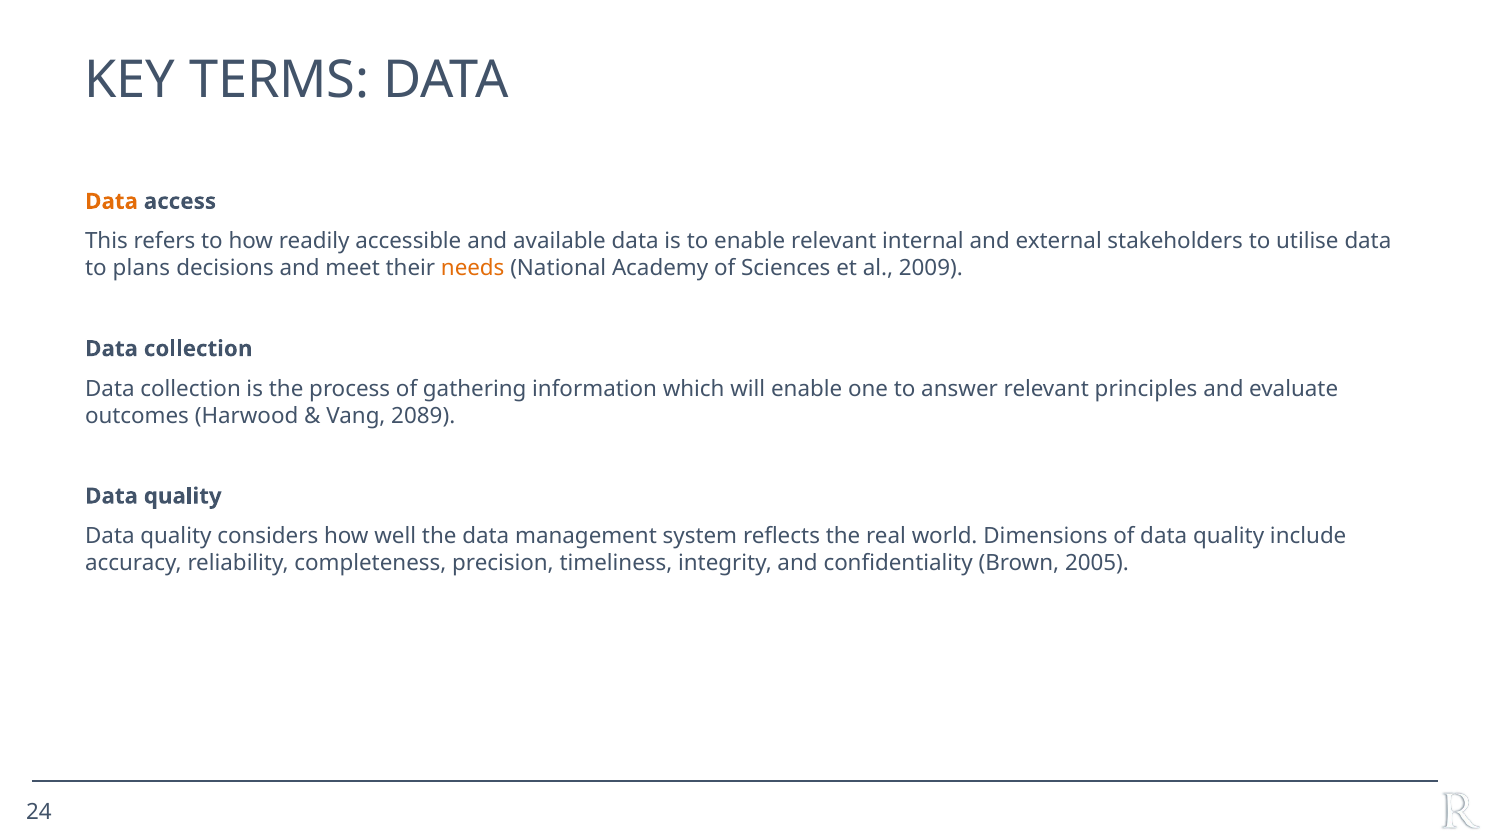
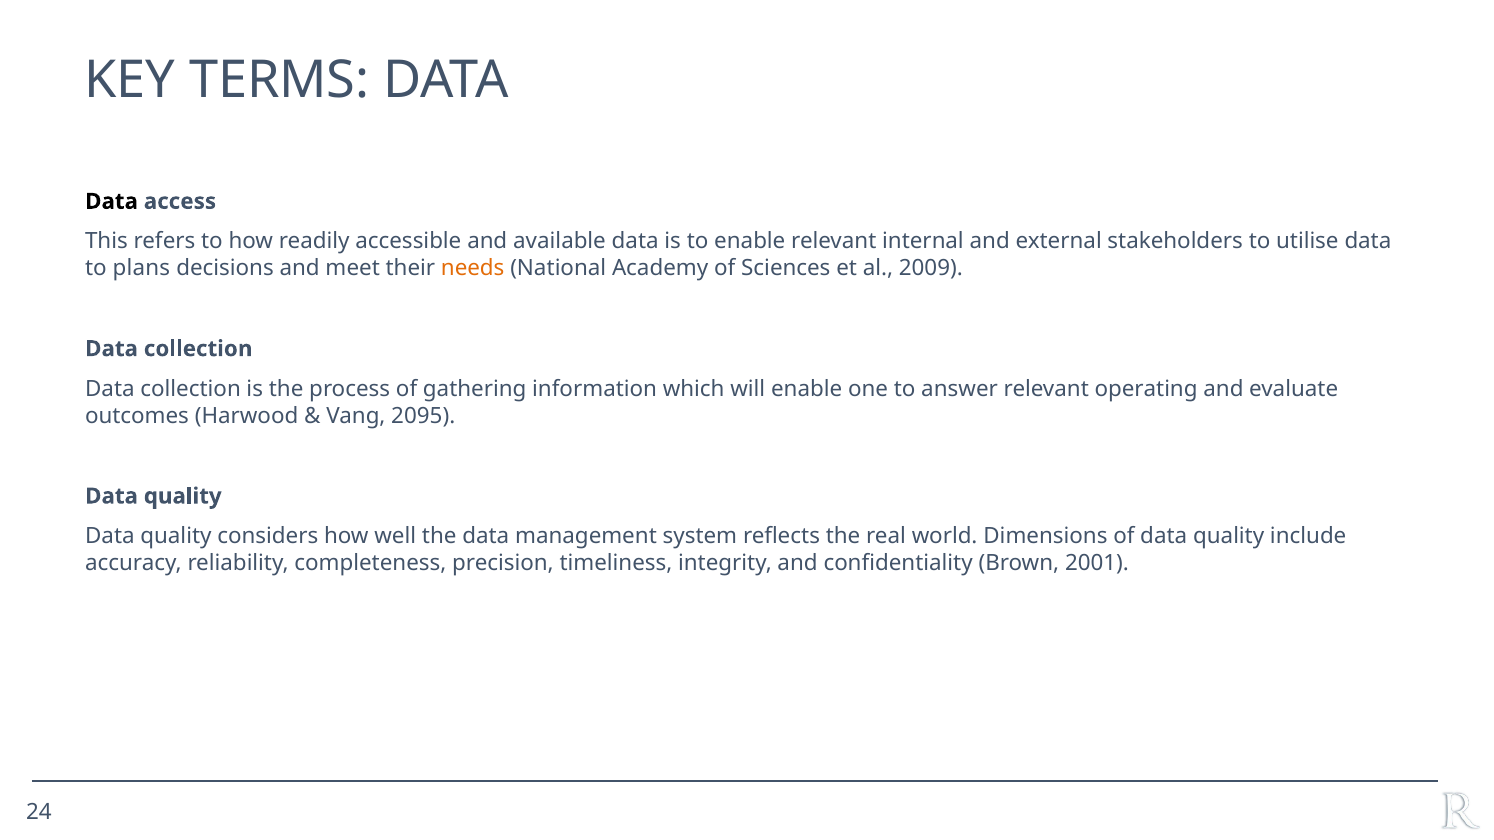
Data at (112, 202) colour: orange -> black
principles: principles -> operating
2089: 2089 -> 2095
2005: 2005 -> 2001
